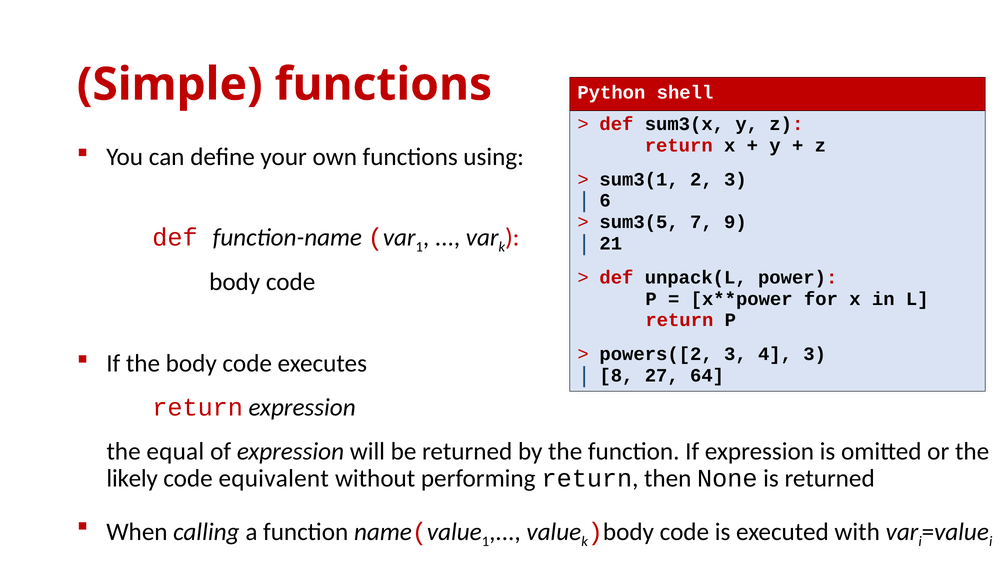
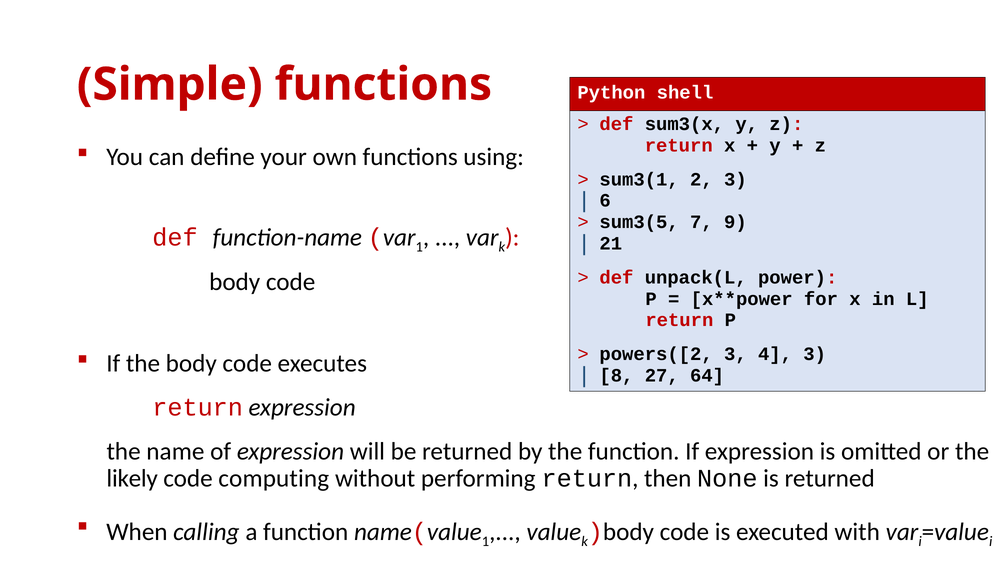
equal: equal -> name
equivalent: equivalent -> computing
